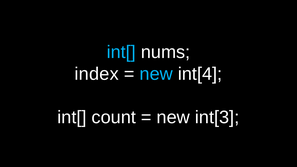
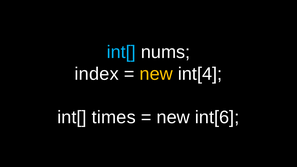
new at (156, 74) colour: light blue -> yellow
count: count -> times
int[3: int[3 -> int[6
